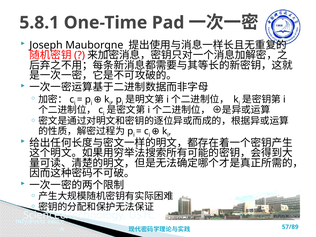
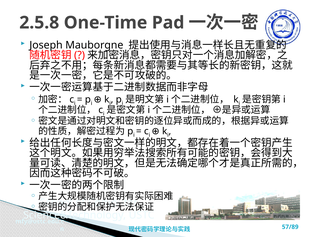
5.8.1: 5.8.1 -> 2.5.8
